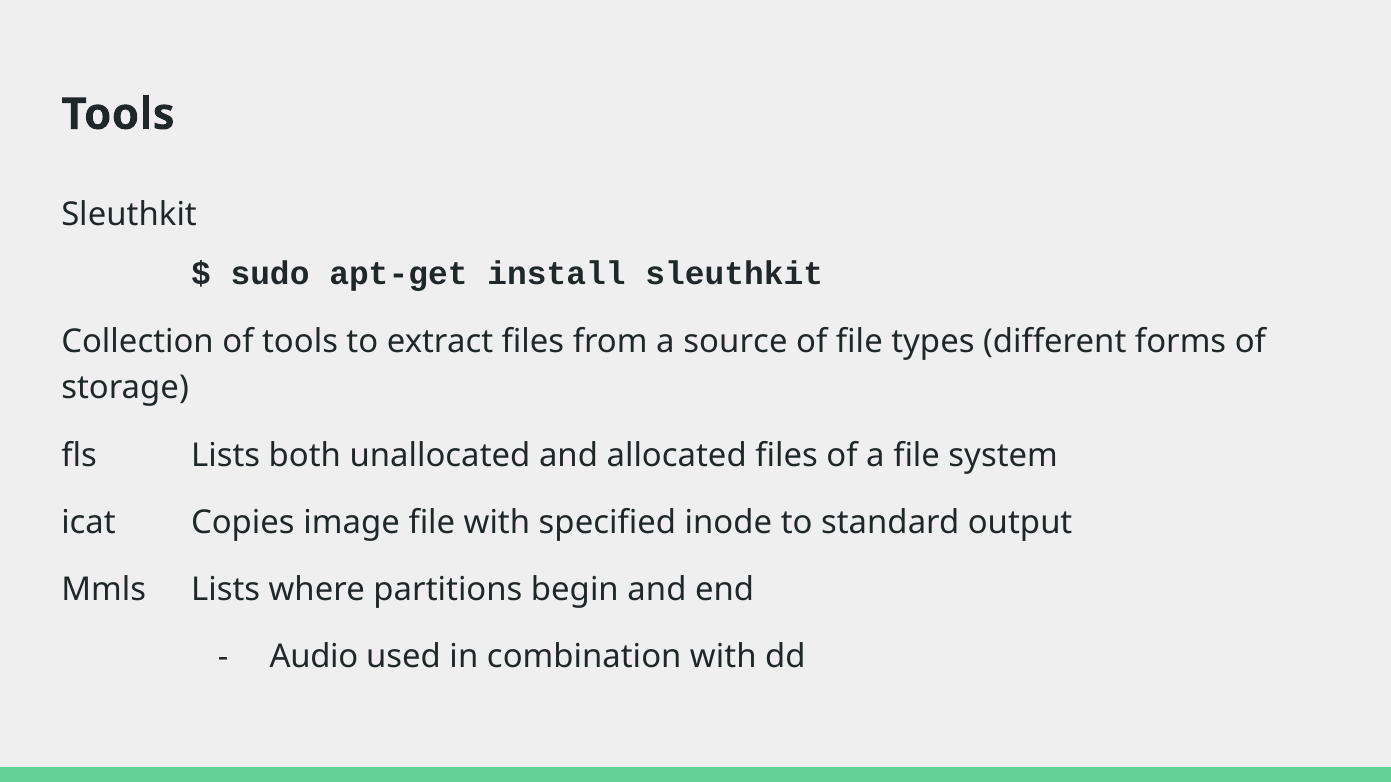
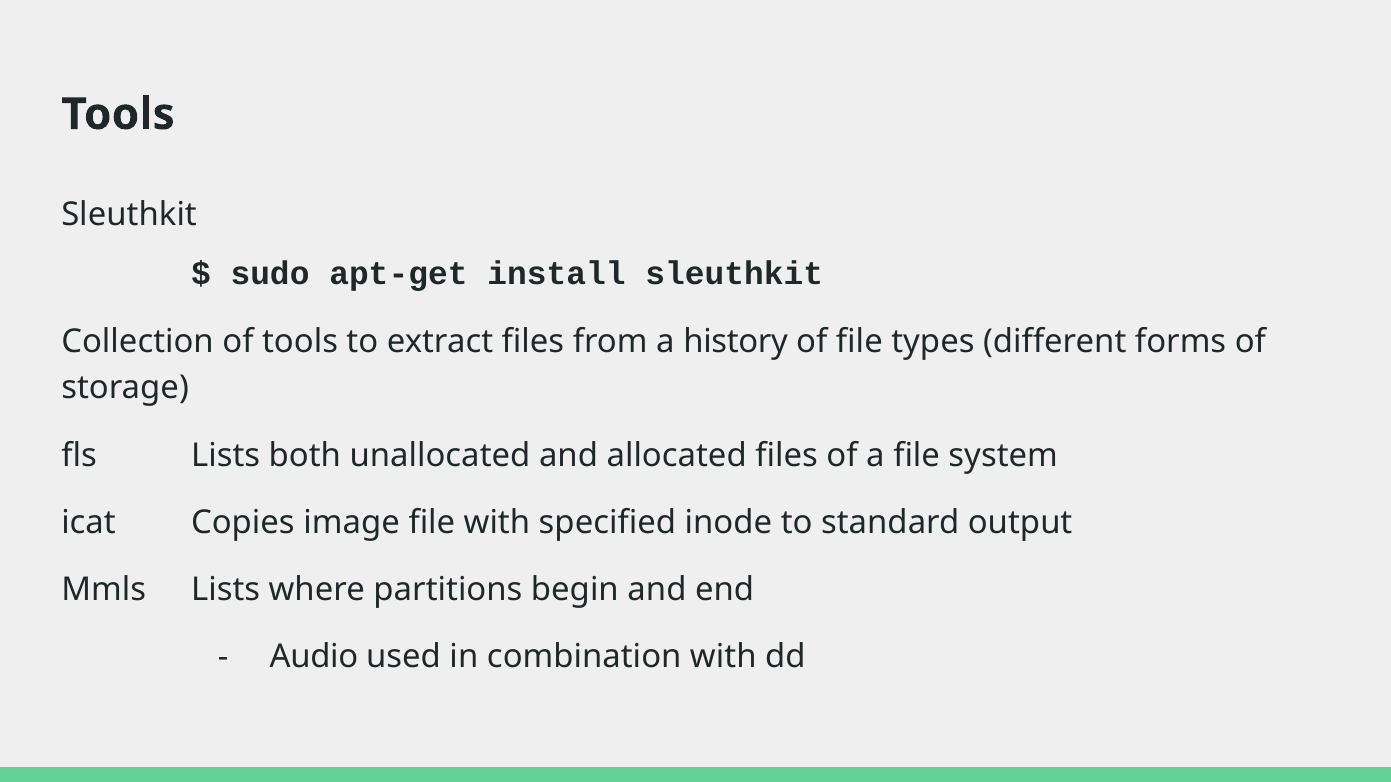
source: source -> history
